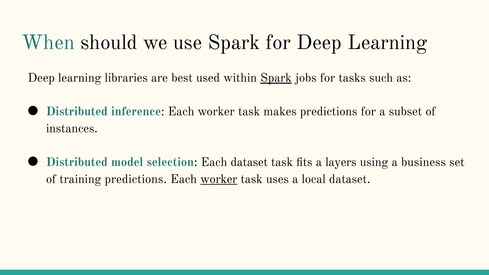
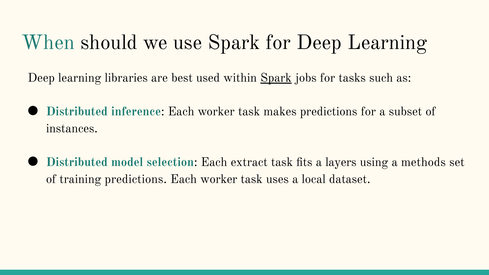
Each dataset: dataset -> extract
business: business -> methods
worker at (219, 179) underline: present -> none
